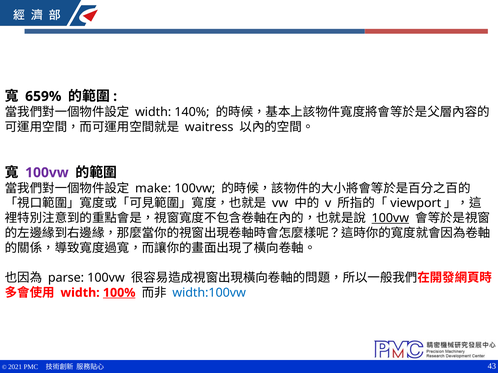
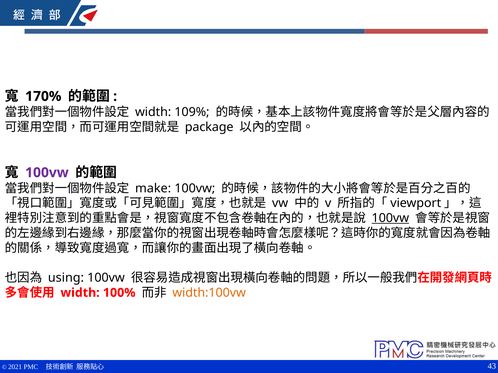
659%: 659% -> 170%
140%: 140% -> 109%
waitress: waitress -> package
parse: parse -> using
100% underline: present -> none
width:100vw colour: blue -> orange
